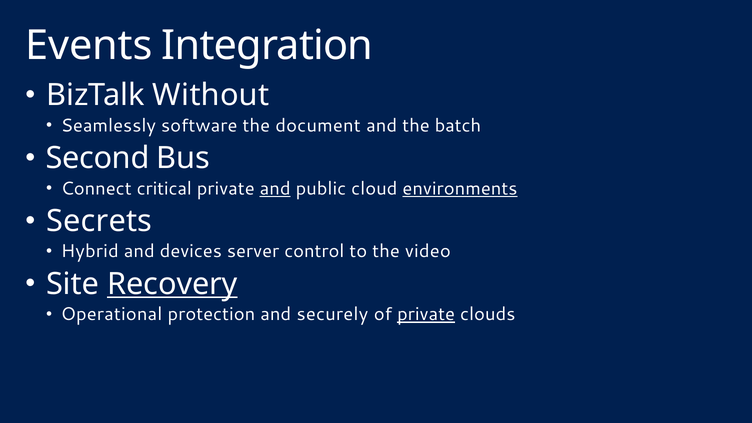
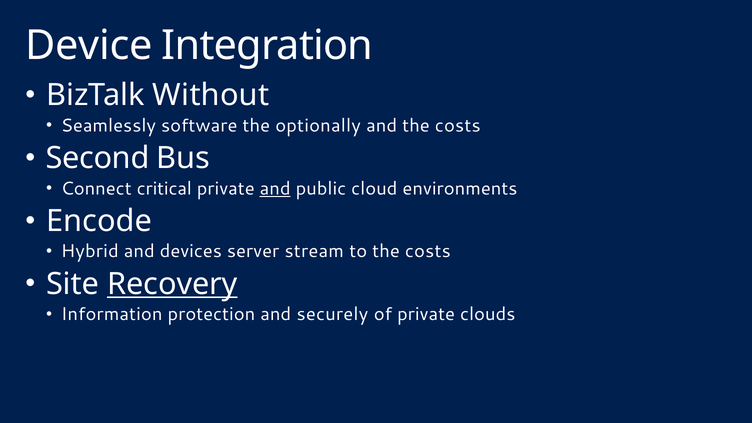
Events: Events -> Device
document: document -> optionally
and the batch: batch -> costs
environments underline: present -> none
Secrets: Secrets -> Encode
control: control -> stream
to the video: video -> costs
Operational: Operational -> Information
private at (426, 314) underline: present -> none
